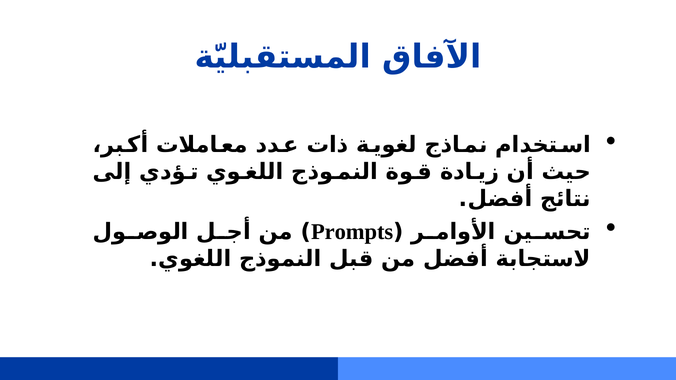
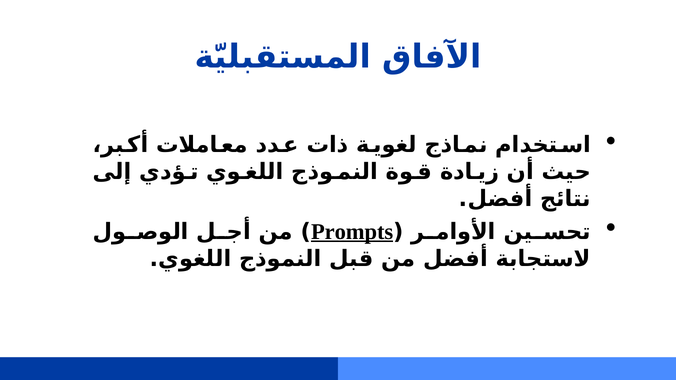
Prompts underline: none -> present
